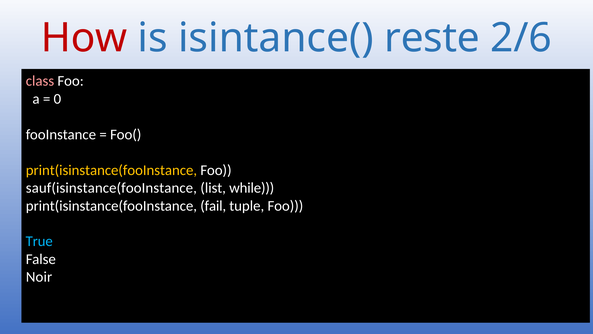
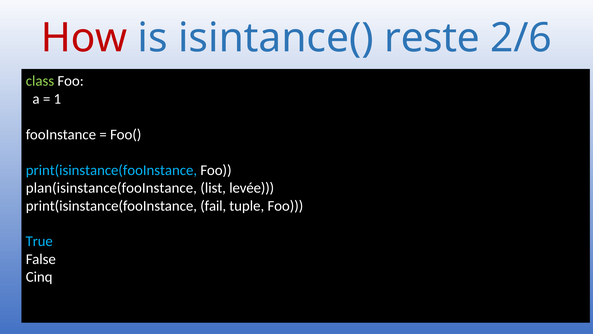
class colour: pink -> light green
0: 0 -> 1
print(isinstance(fooInstance at (111, 170) colour: yellow -> light blue
sauf(isinstance(fooInstance: sauf(isinstance(fooInstance -> plan(isinstance(fooInstance
while: while -> levée
Noir: Noir -> Cinq
